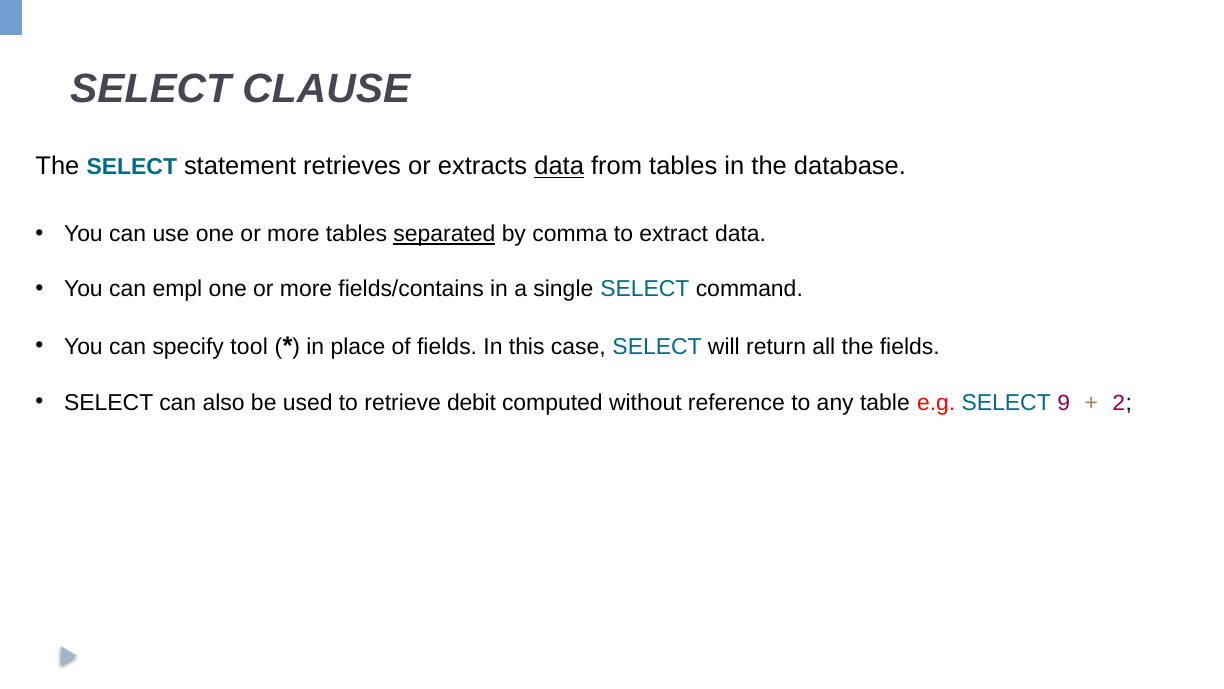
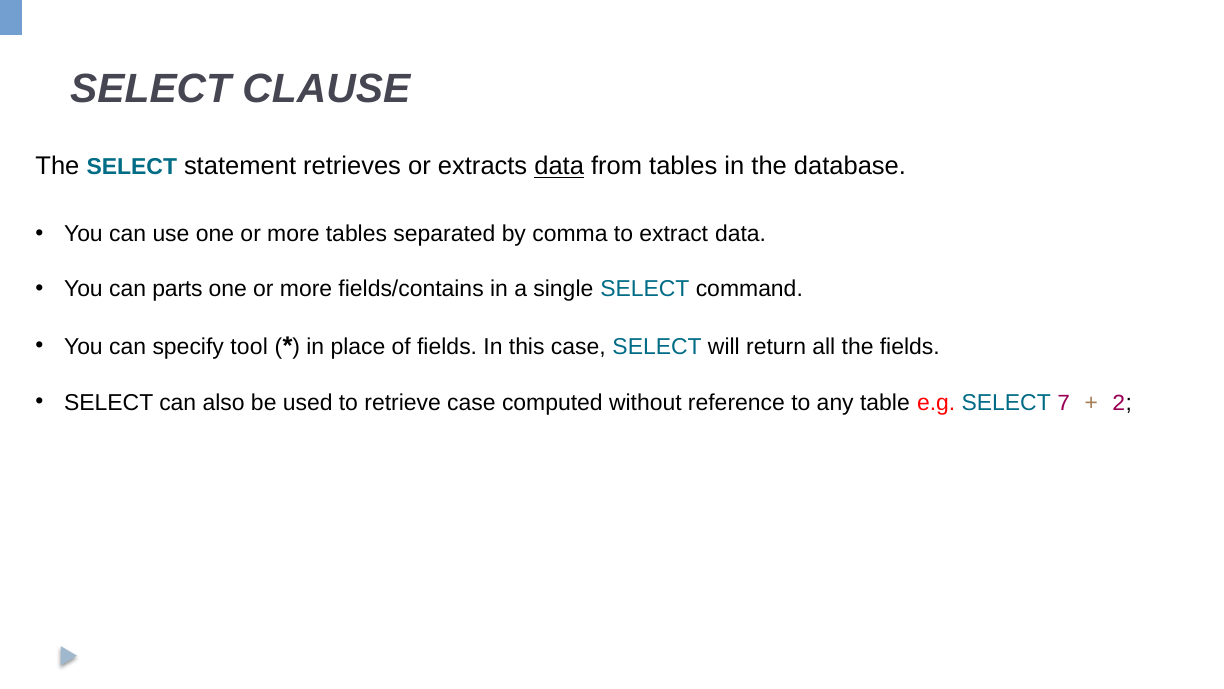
separated underline: present -> none
empl: empl -> parts
retrieve debit: debit -> case
9: 9 -> 7
